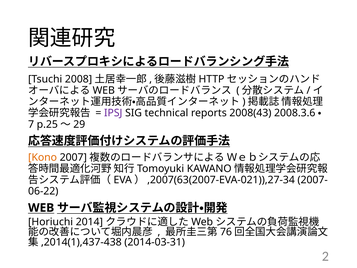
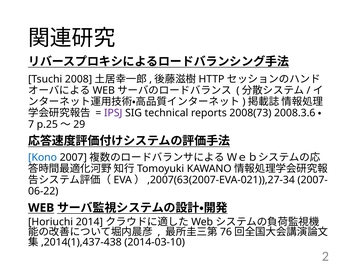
2008(43: 2008(43 -> 2008(73
Kono colour: orange -> blue
2014-03-31: 2014-03-31 -> 2014-03-10
